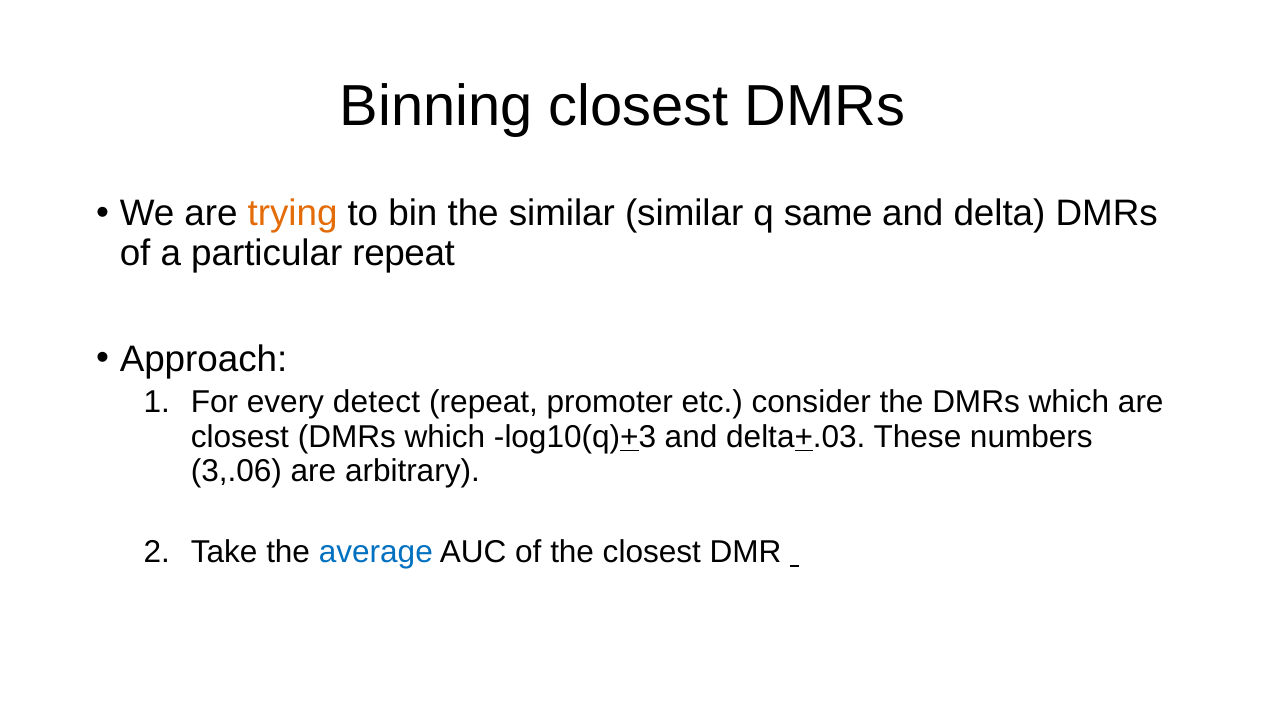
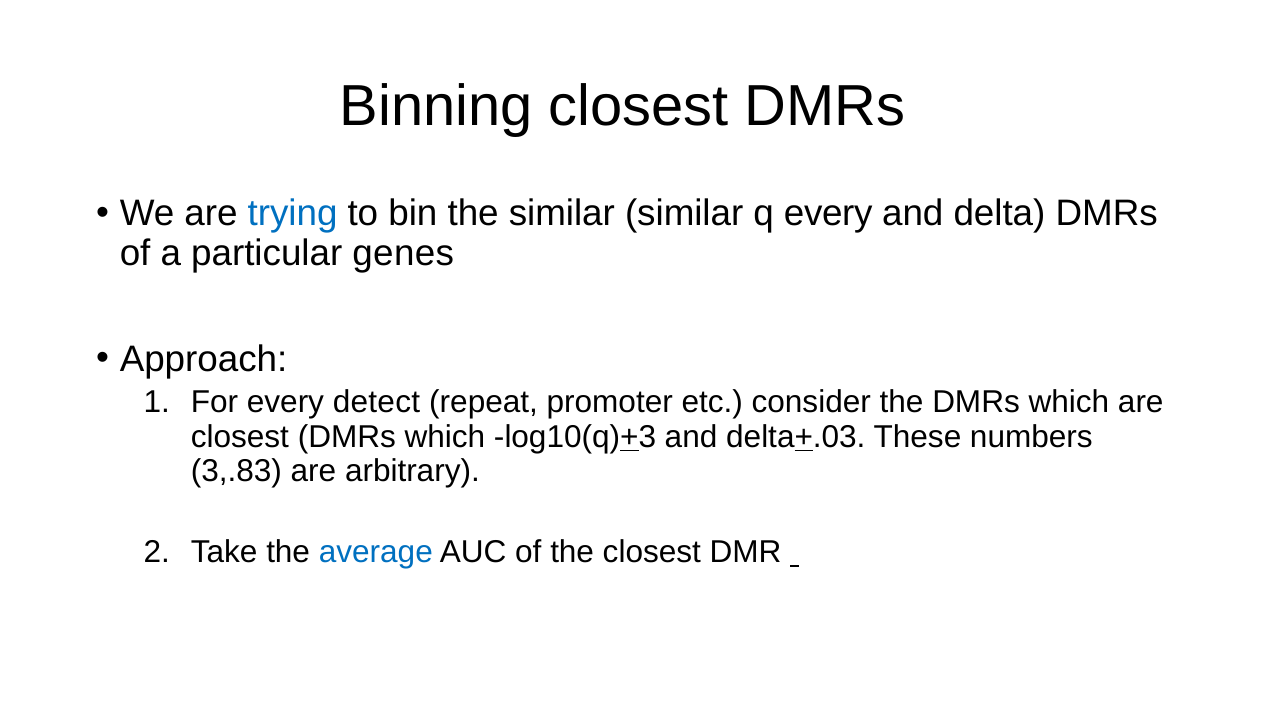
trying colour: orange -> blue
q same: same -> every
particular repeat: repeat -> genes
3,.06: 3,.06 -> 3,.83
